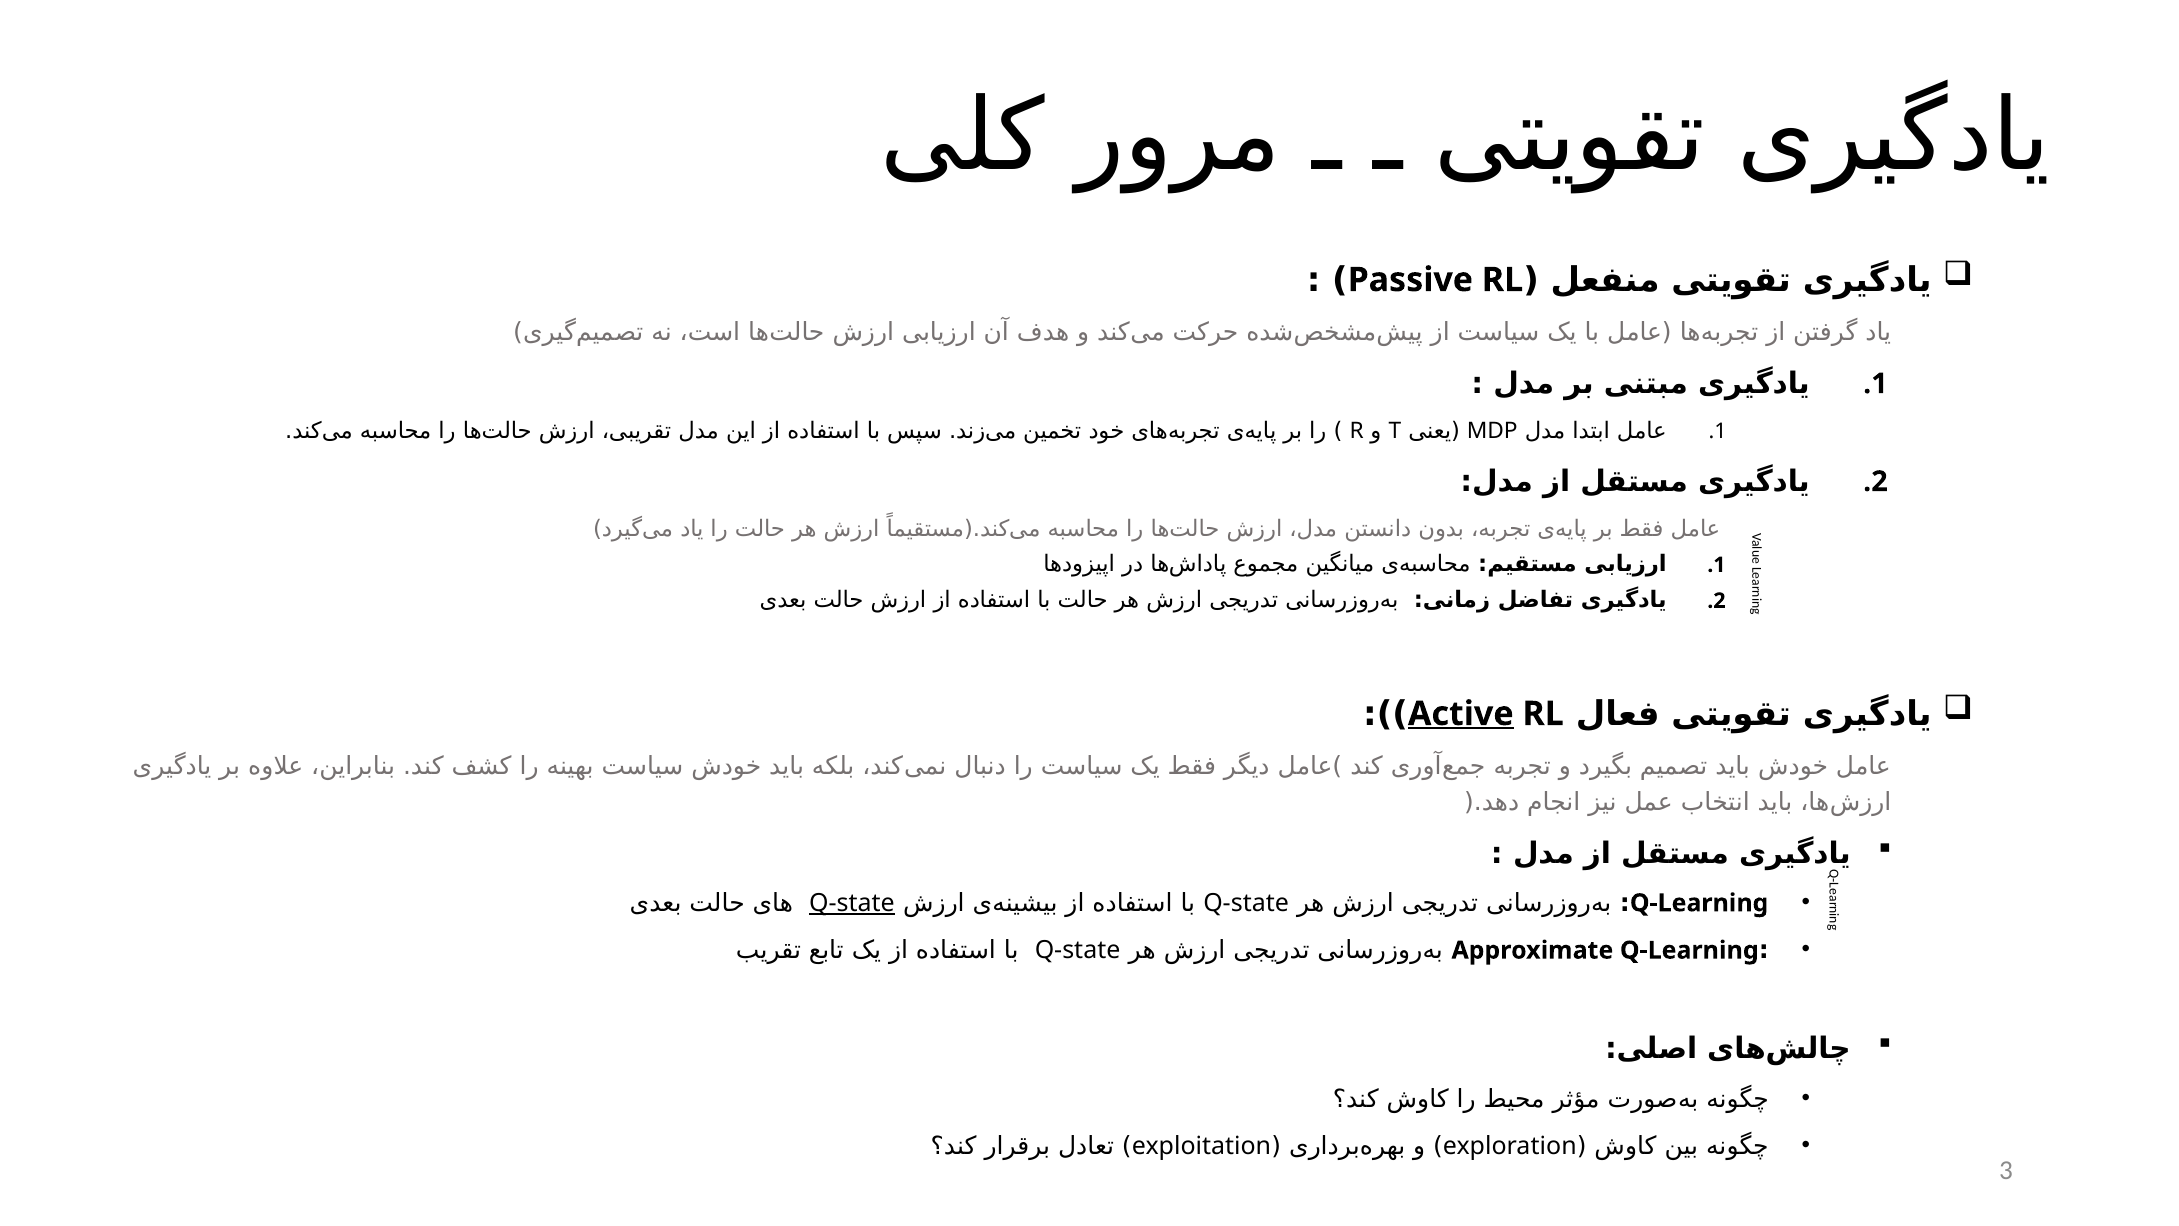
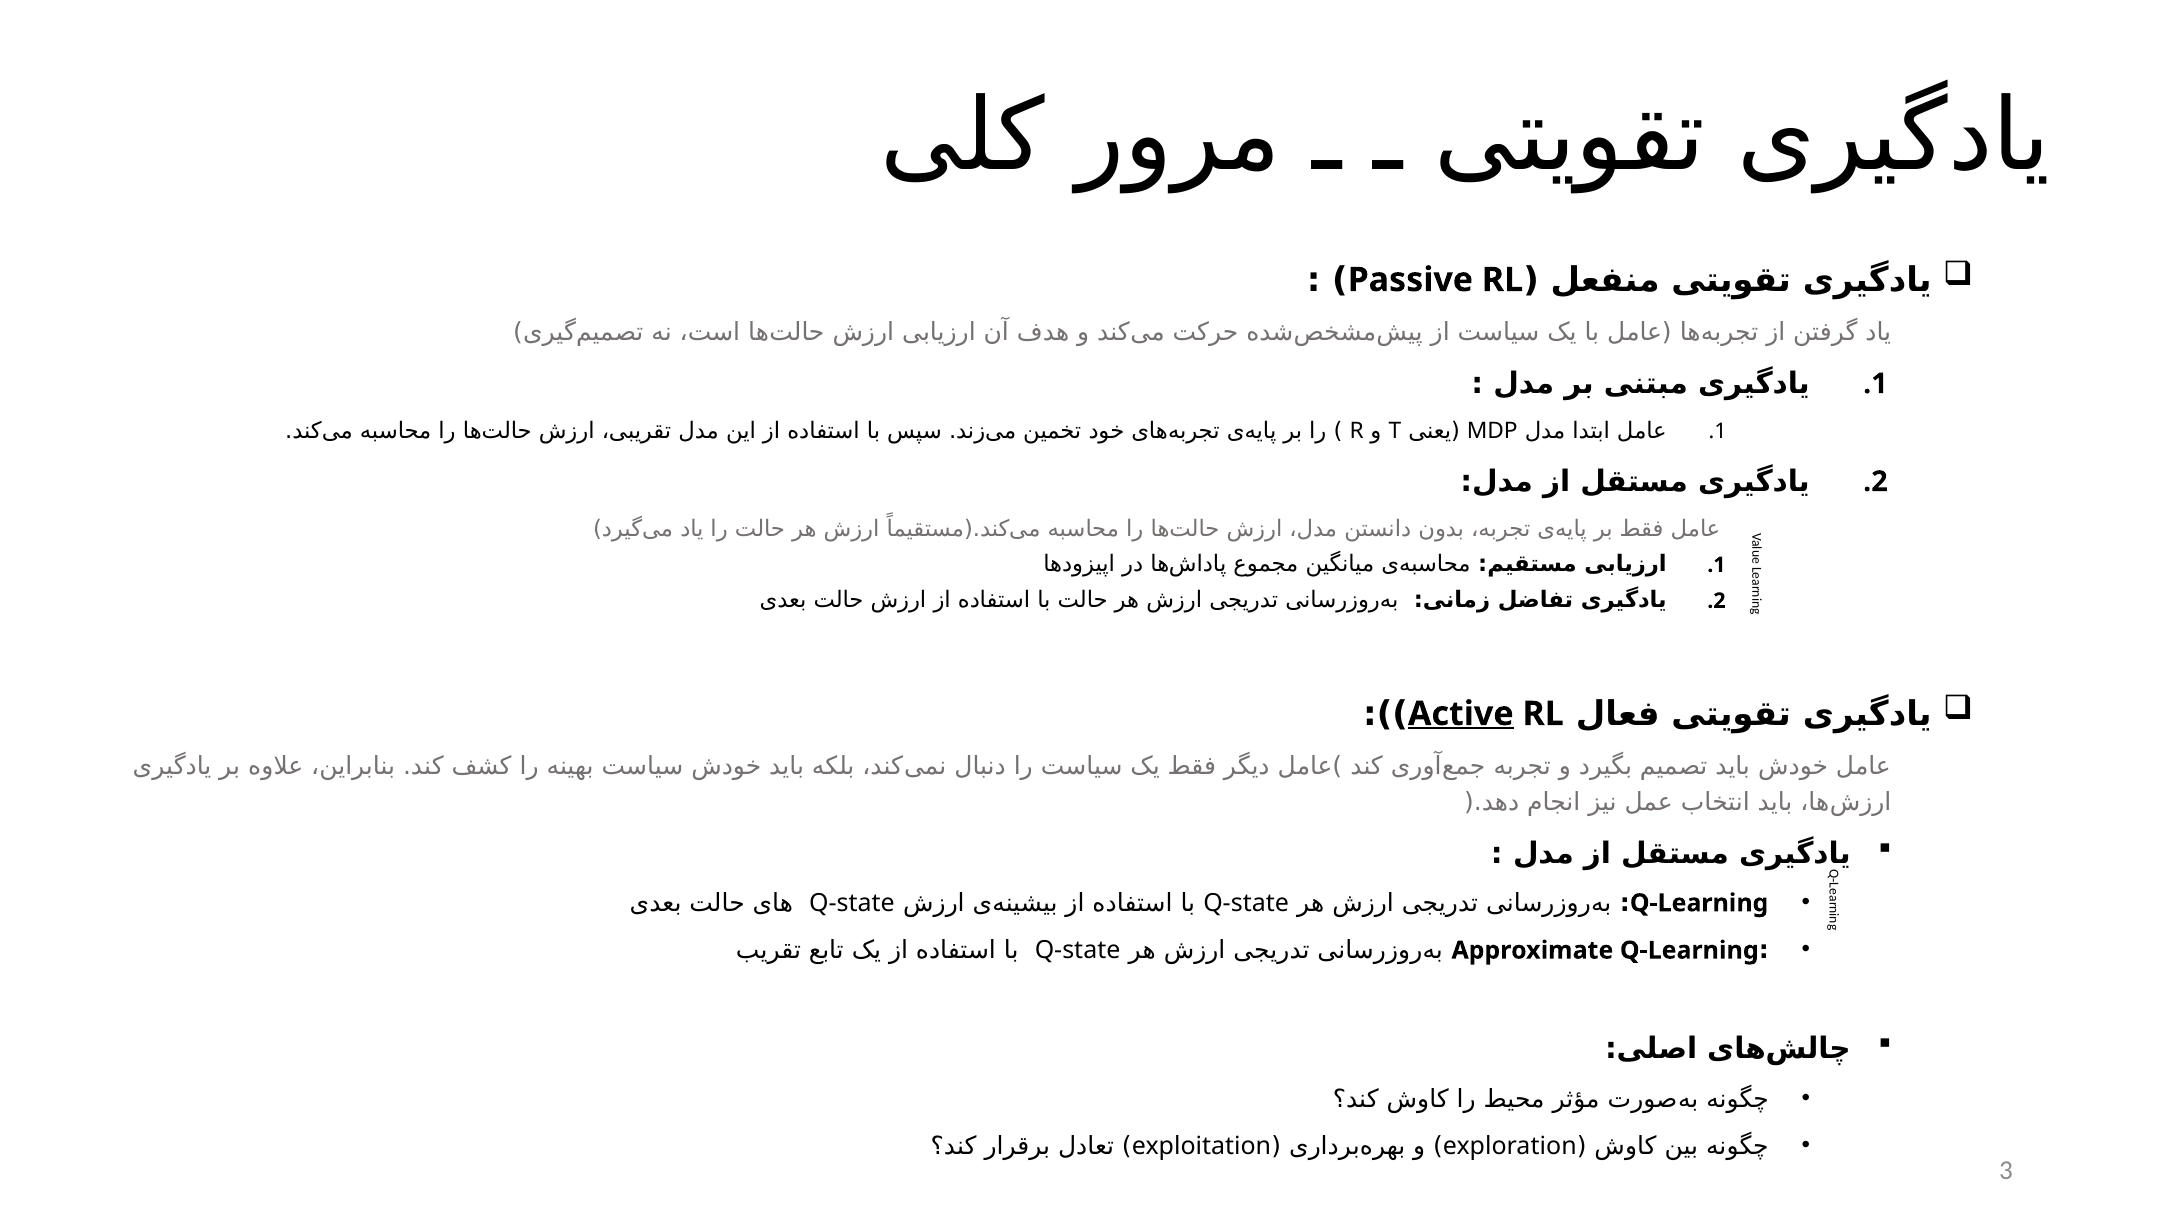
Q-state at (852, 903) underline: present -> none
